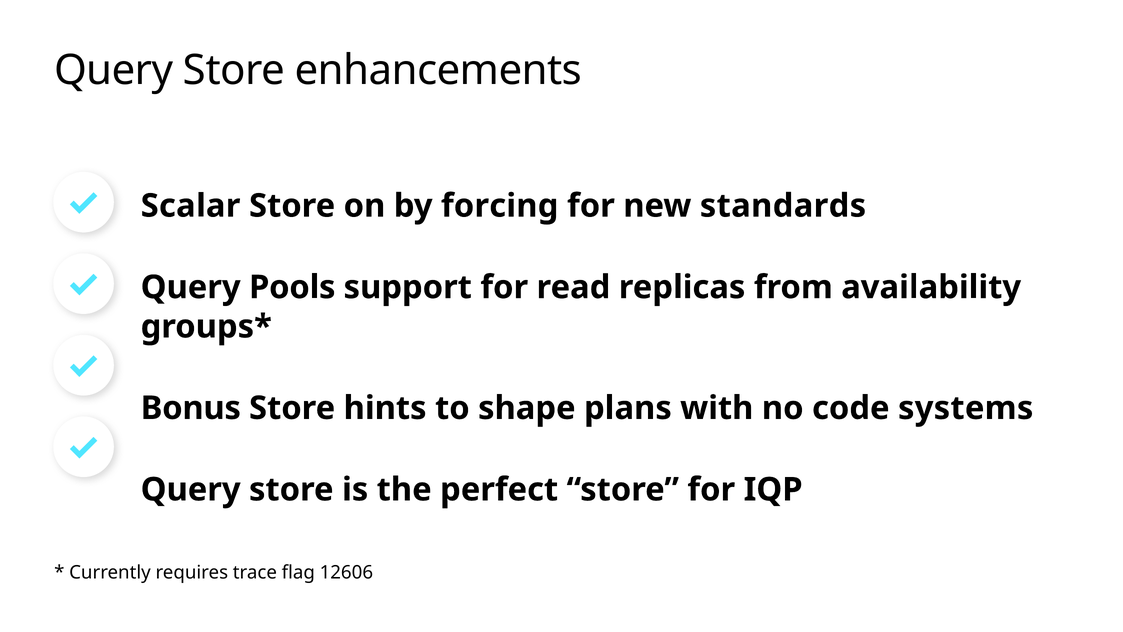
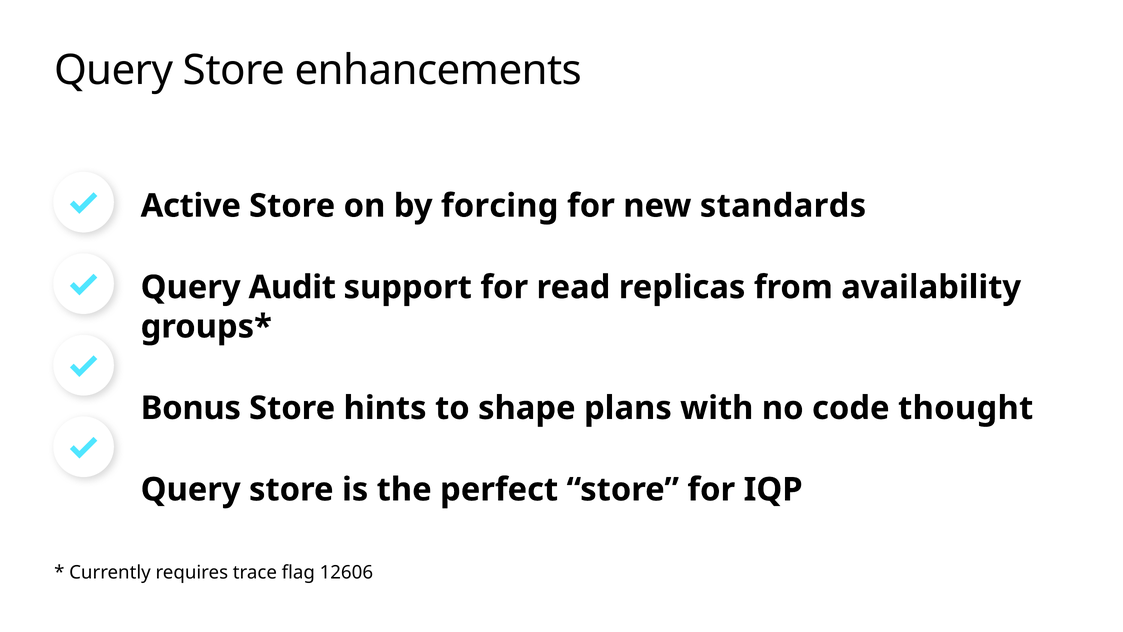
Scalar: Scalar -> Active
Pools: Pools -> Audit
systems: systems -> thought
